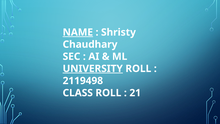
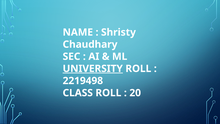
NAME underline: present -> none
2119498: 2119498 -> 2219498
21: 21 -> 20
